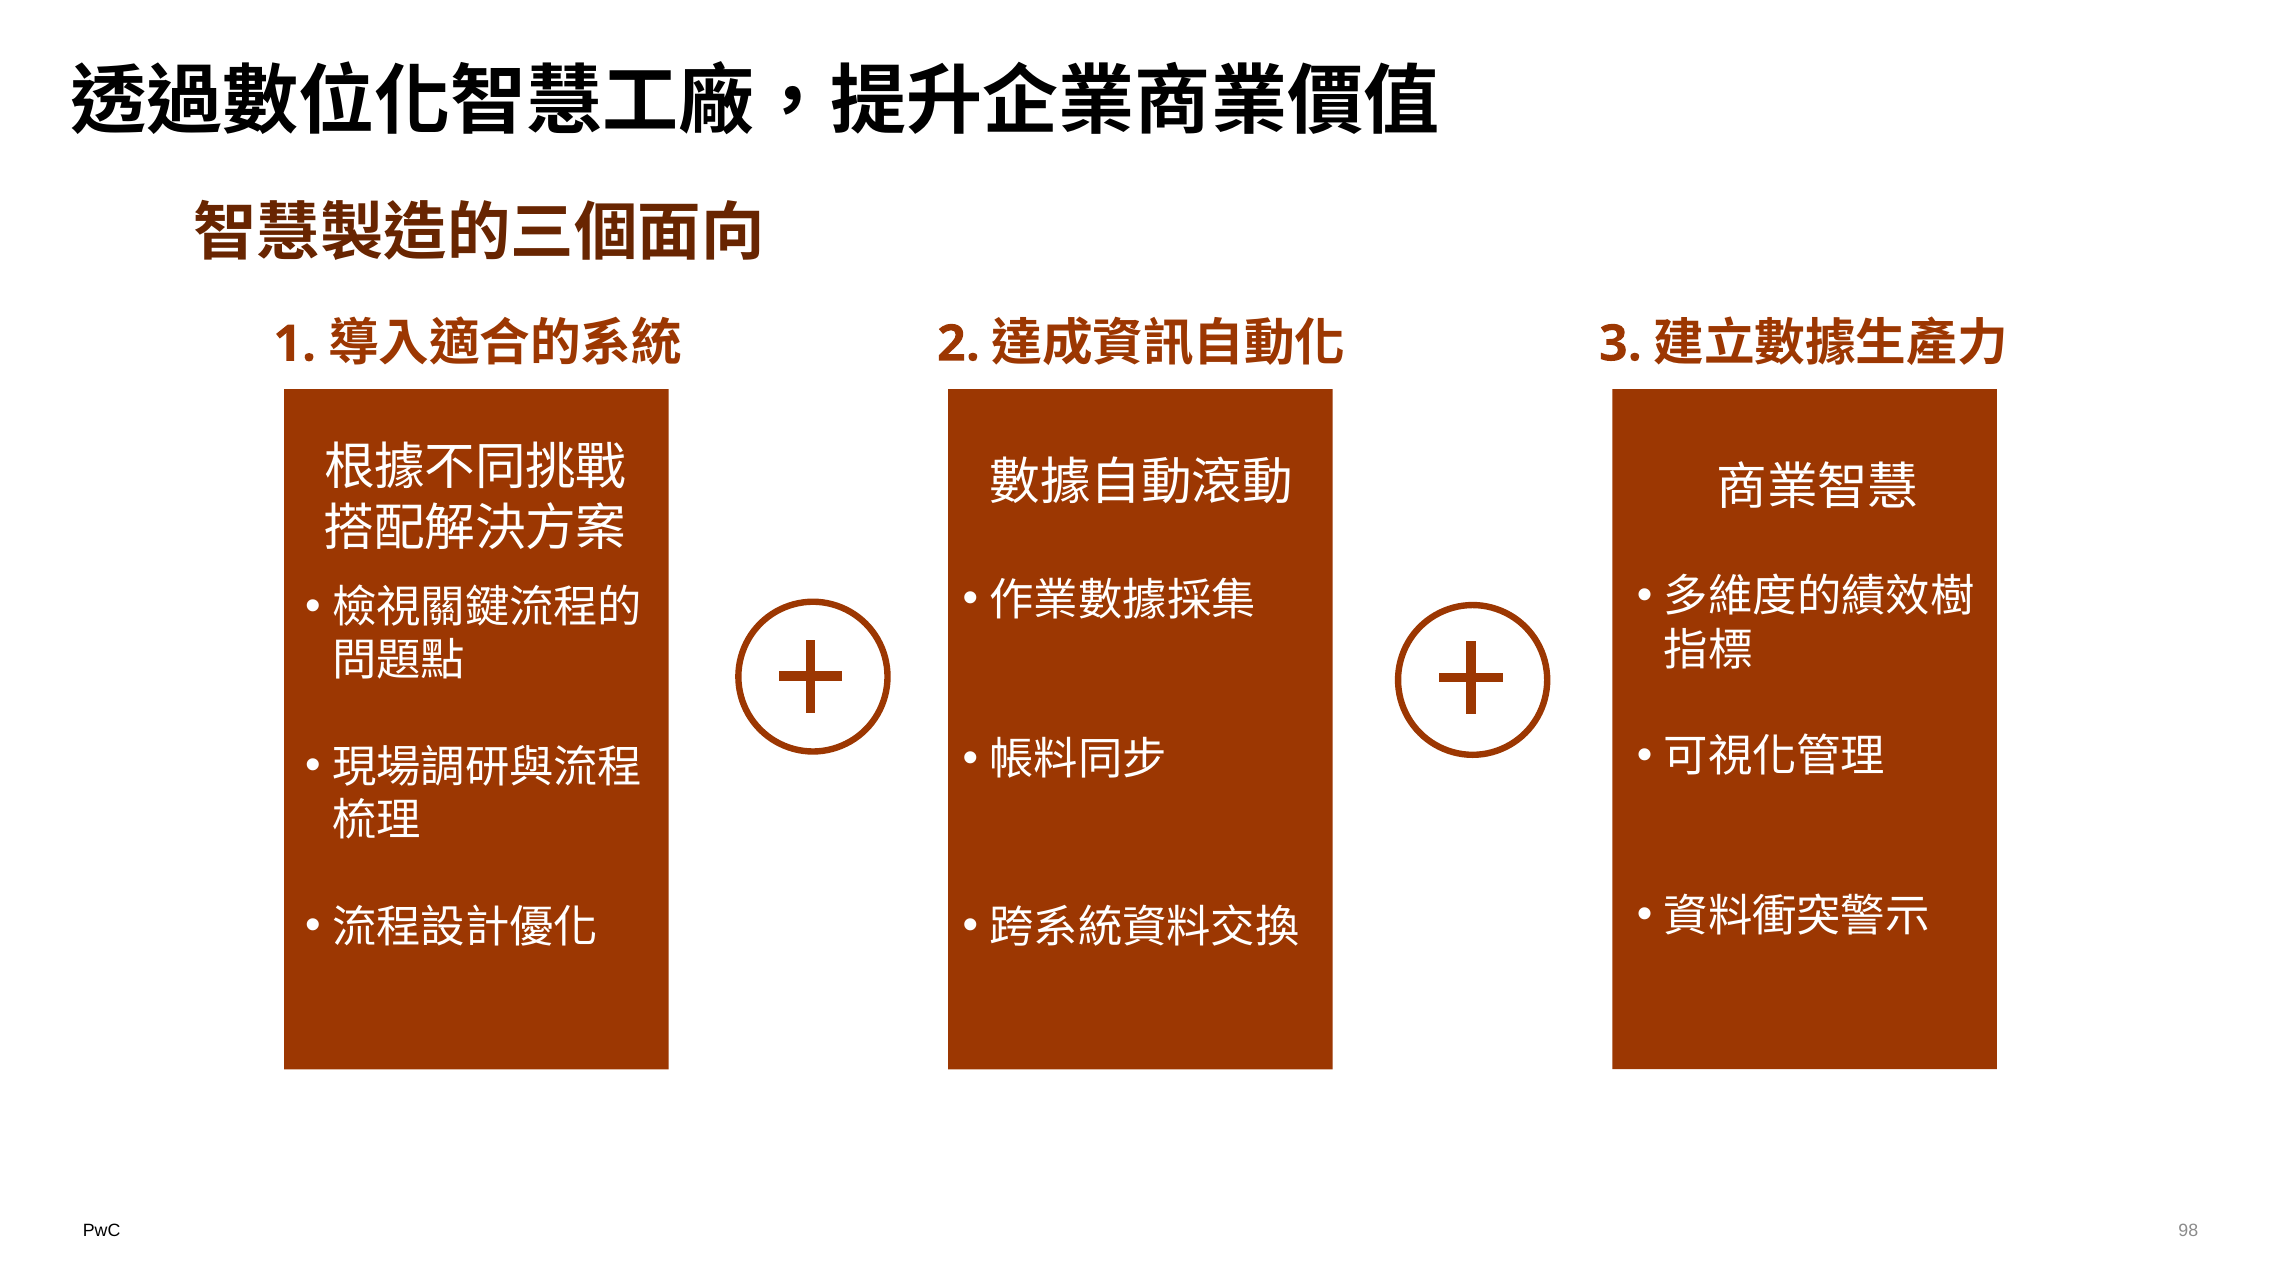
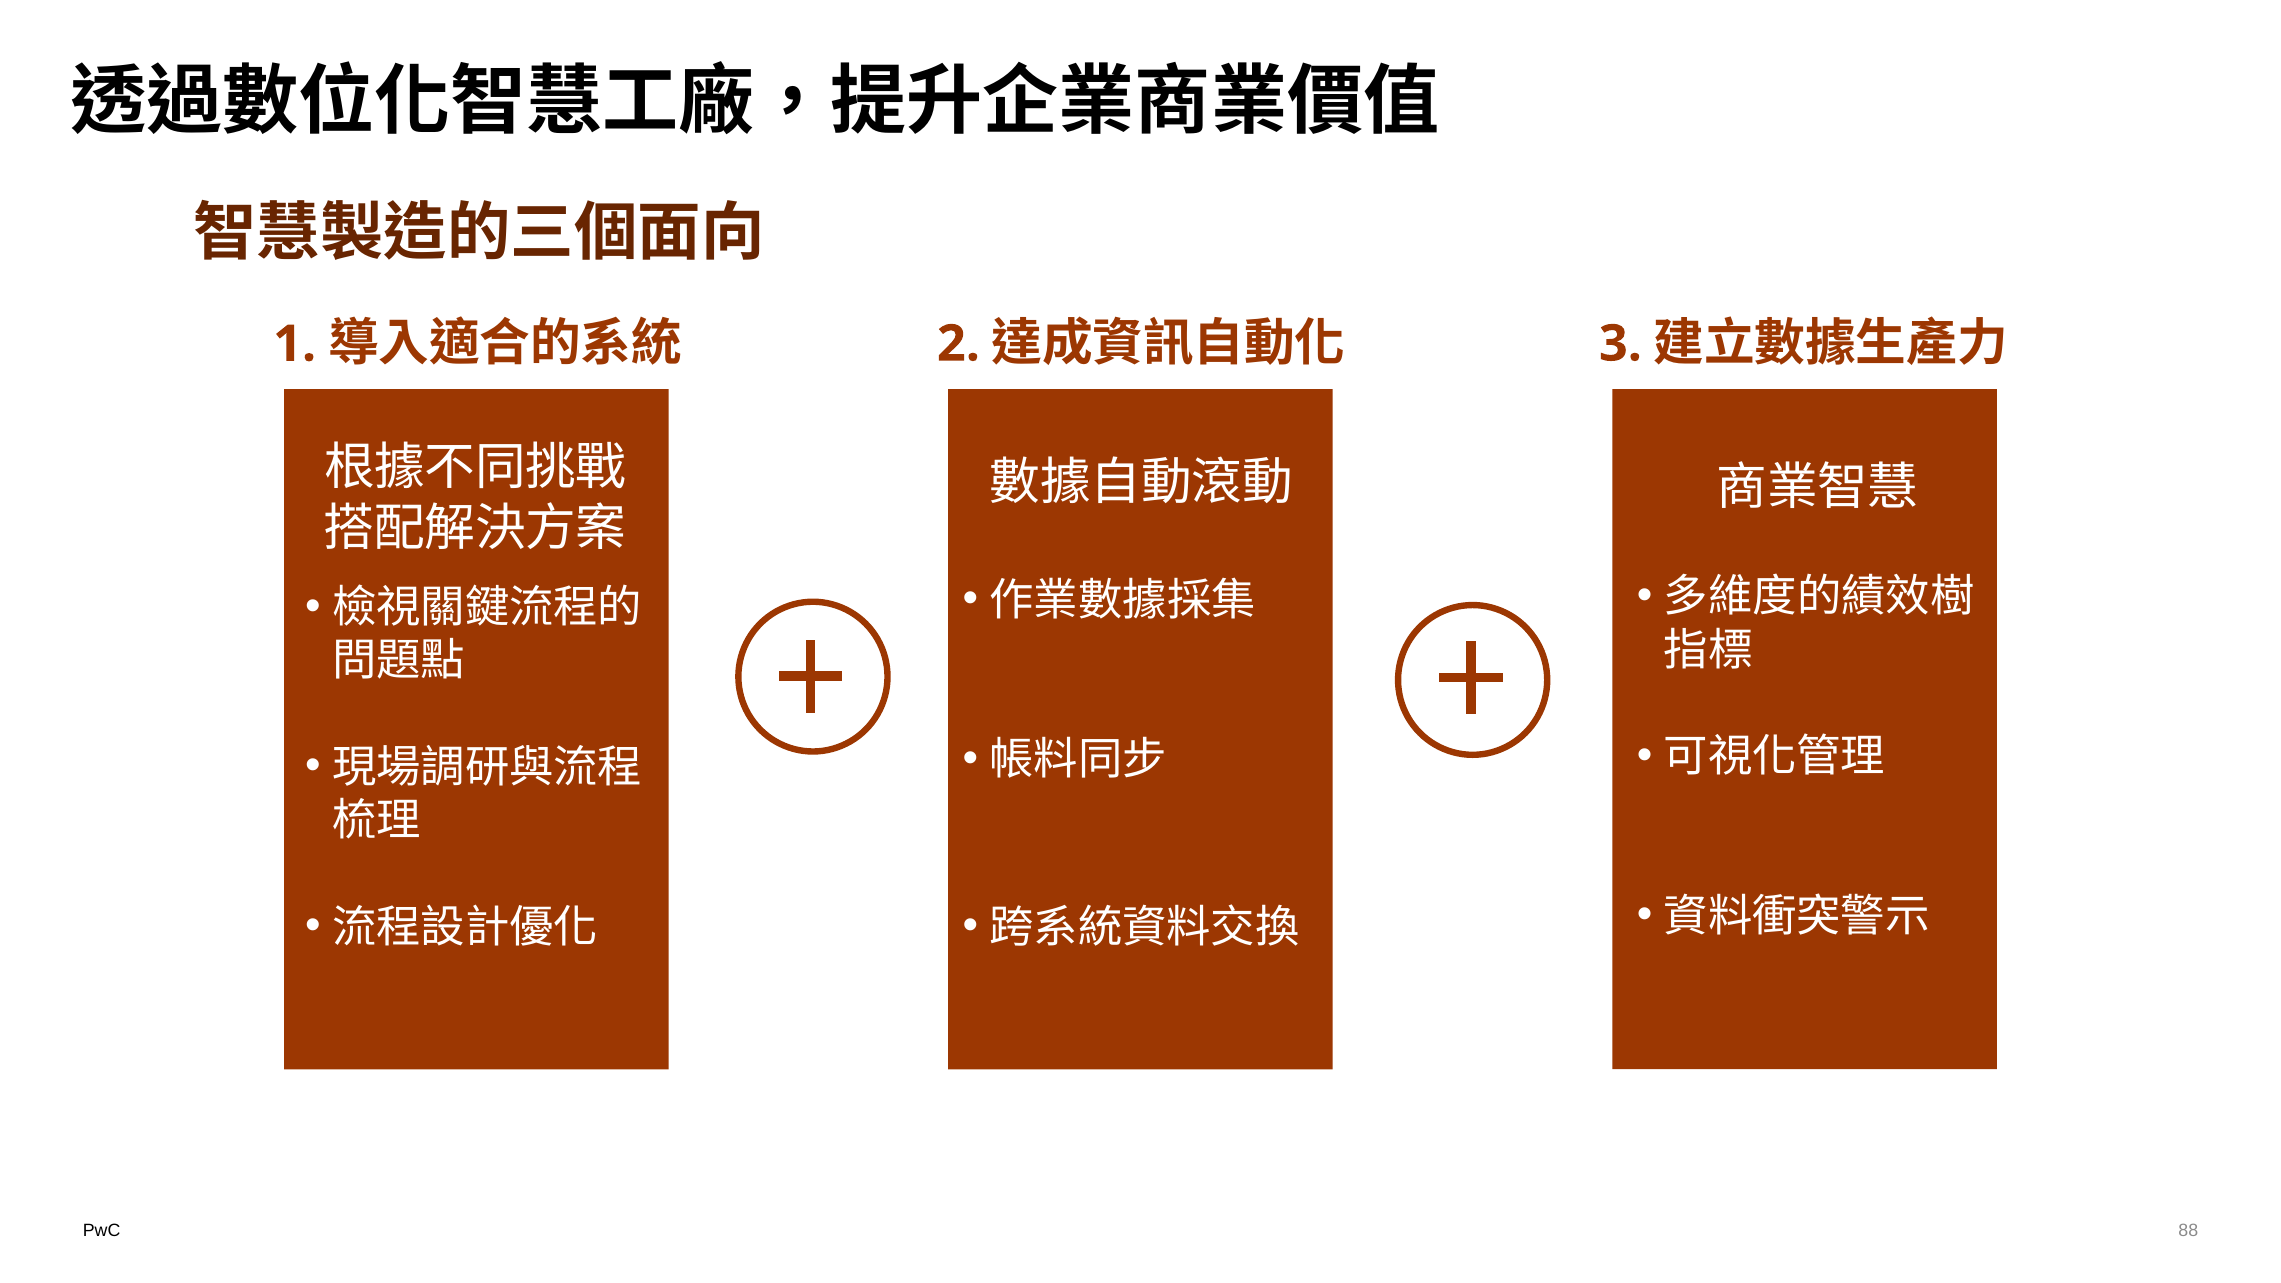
98: 98 -> 88
